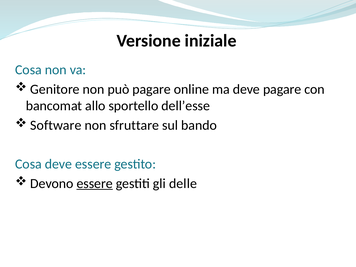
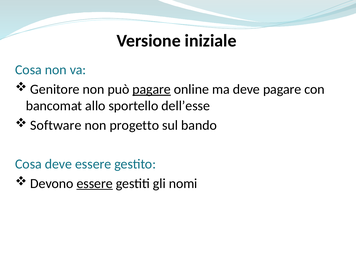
pagare at (152, 89) underline: none -> present
sfruttare: sfruttare -> progetto
delle: delle -> nomi
